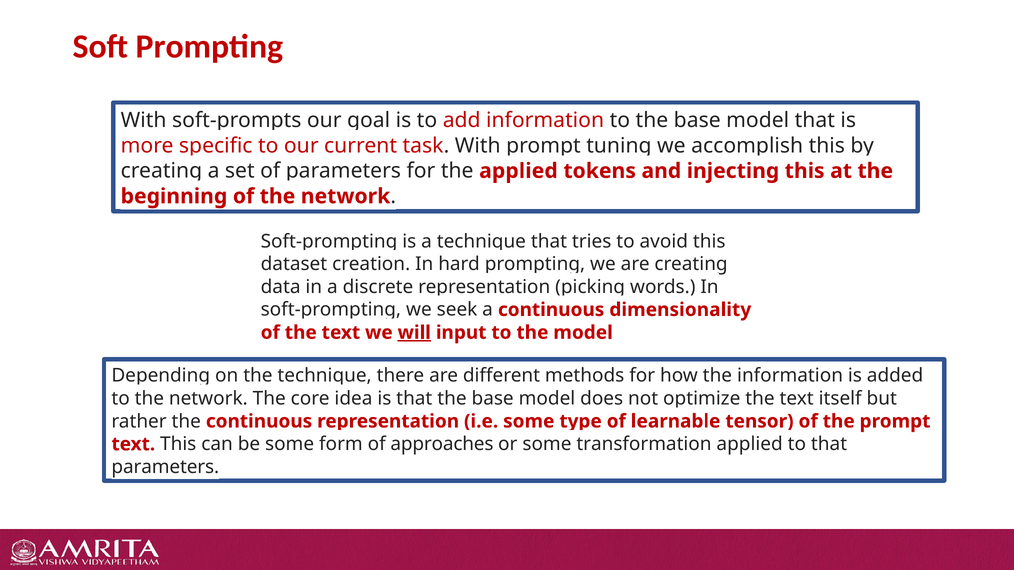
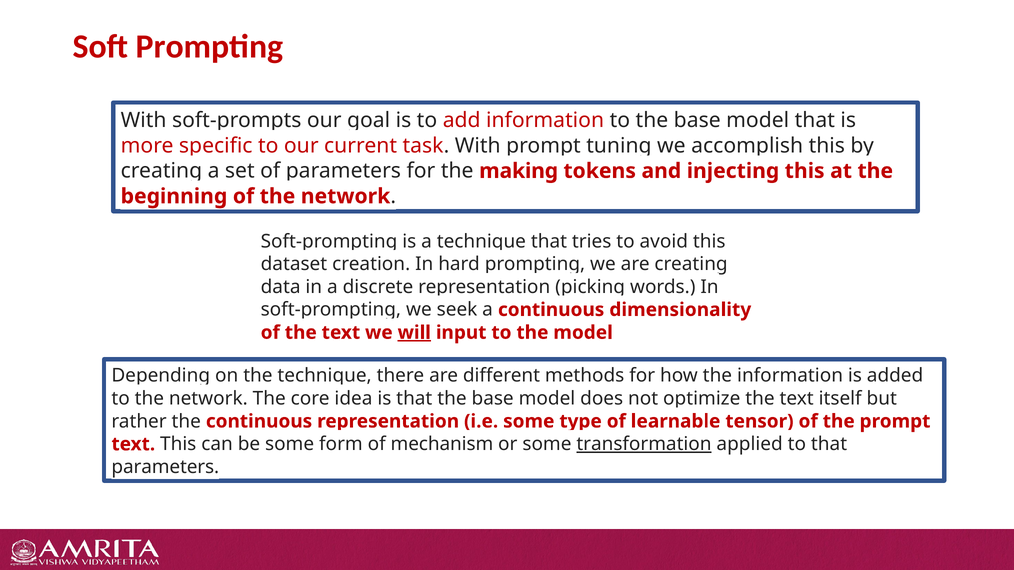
the applied: applied -> making
approaches: approaches -> mechanism
transformation underline: none -> present
